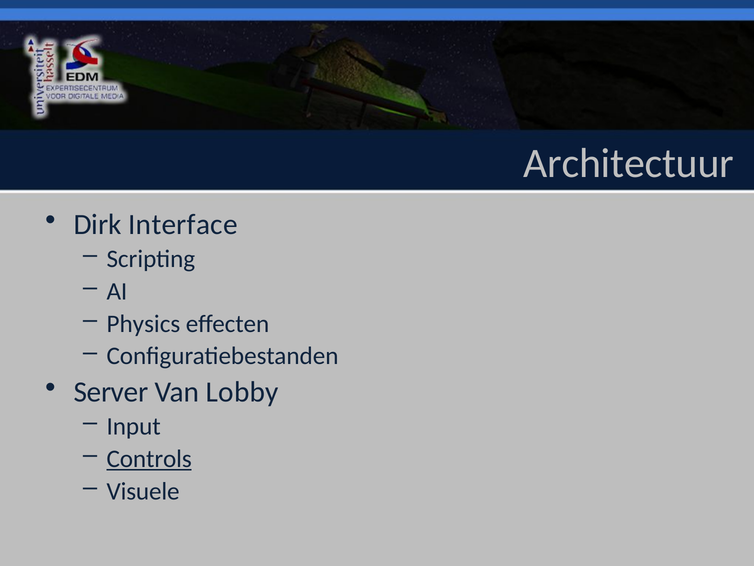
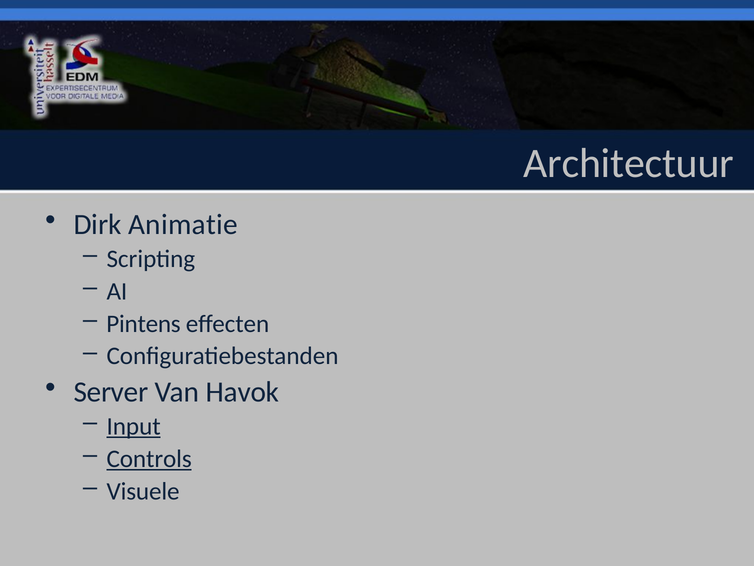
Interface: Interface -> Animatie
Physics: Physics -> Pintens
Lobby: Lobby -> Havok
Input underline: none -> present
